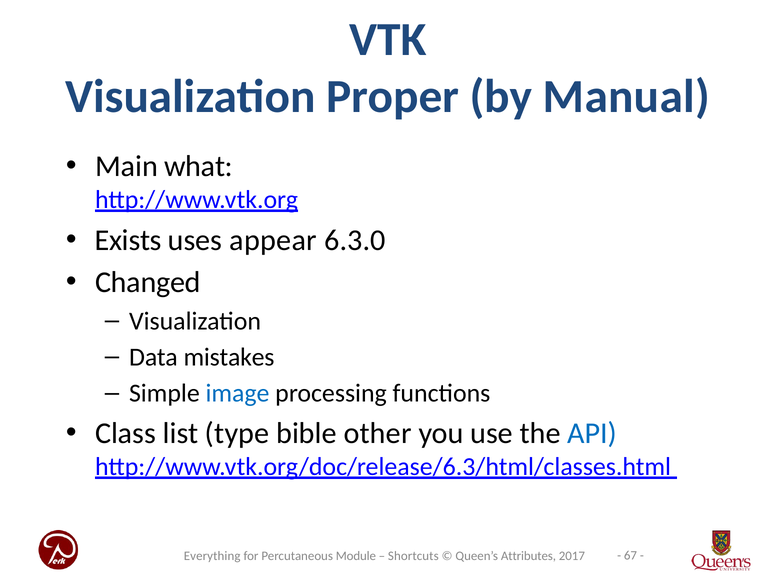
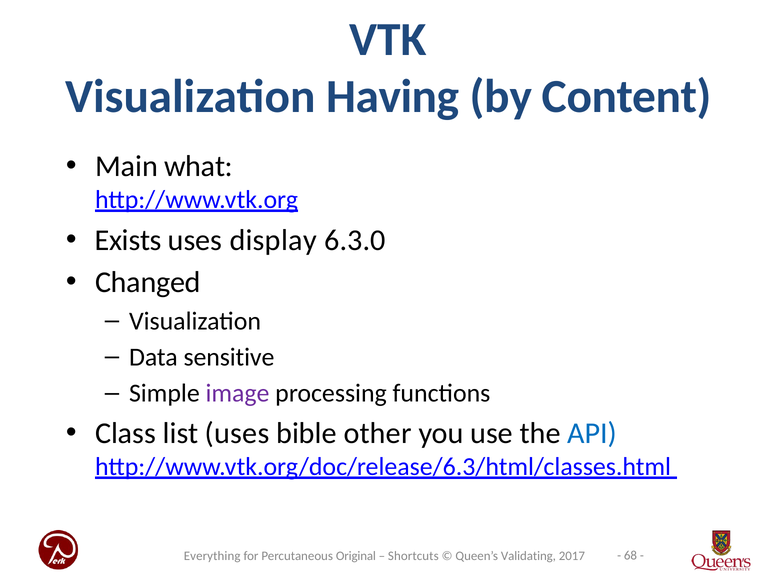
Proper: Proper -> Having
Manual: Manual -> Content
appear: appear -> display
mistakes: mistakes -> sensitive
image colour: blue -> purple
list type: type -> uses
67: 67 -> 68
Module: Module -> Original
Attributes: Attributes -> Validating
